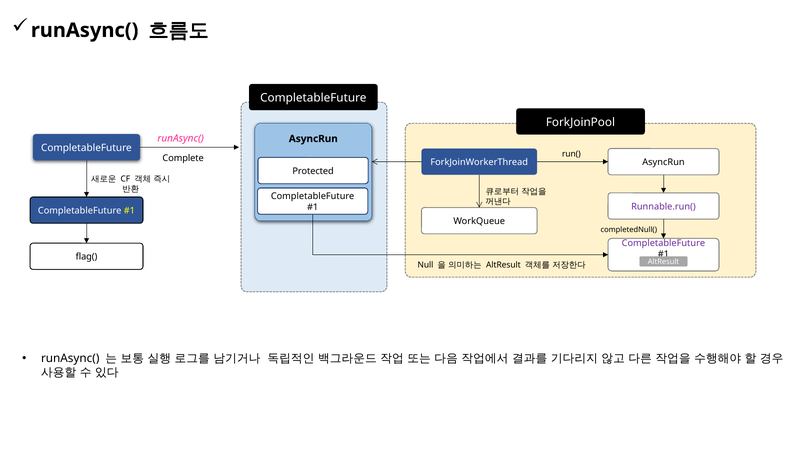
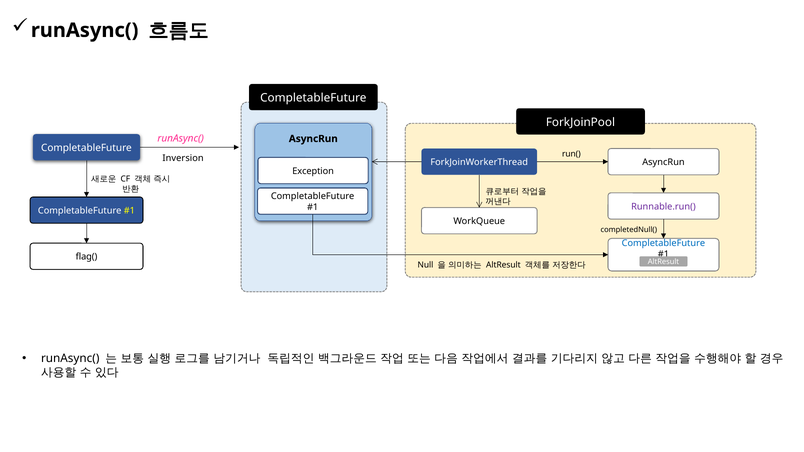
Complete: Complete -> Inversion
Protected: Protected -> Exception
CompletableFuture at (663, 243) colour: purple -> blue
